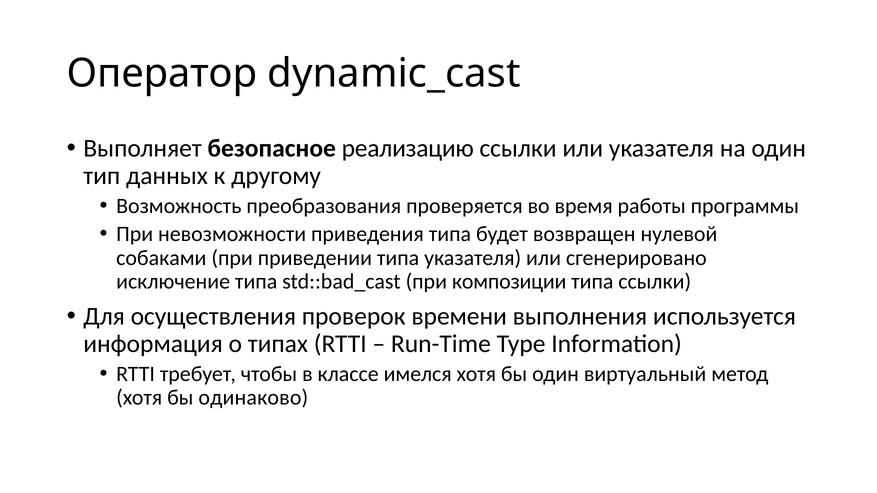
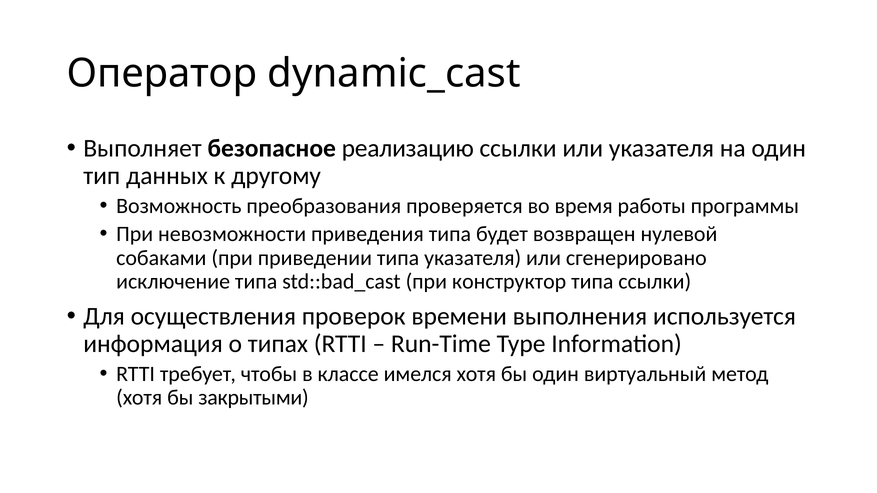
композиции: композиции -> конструктор
одинаково: одинаково -> закрытыми
